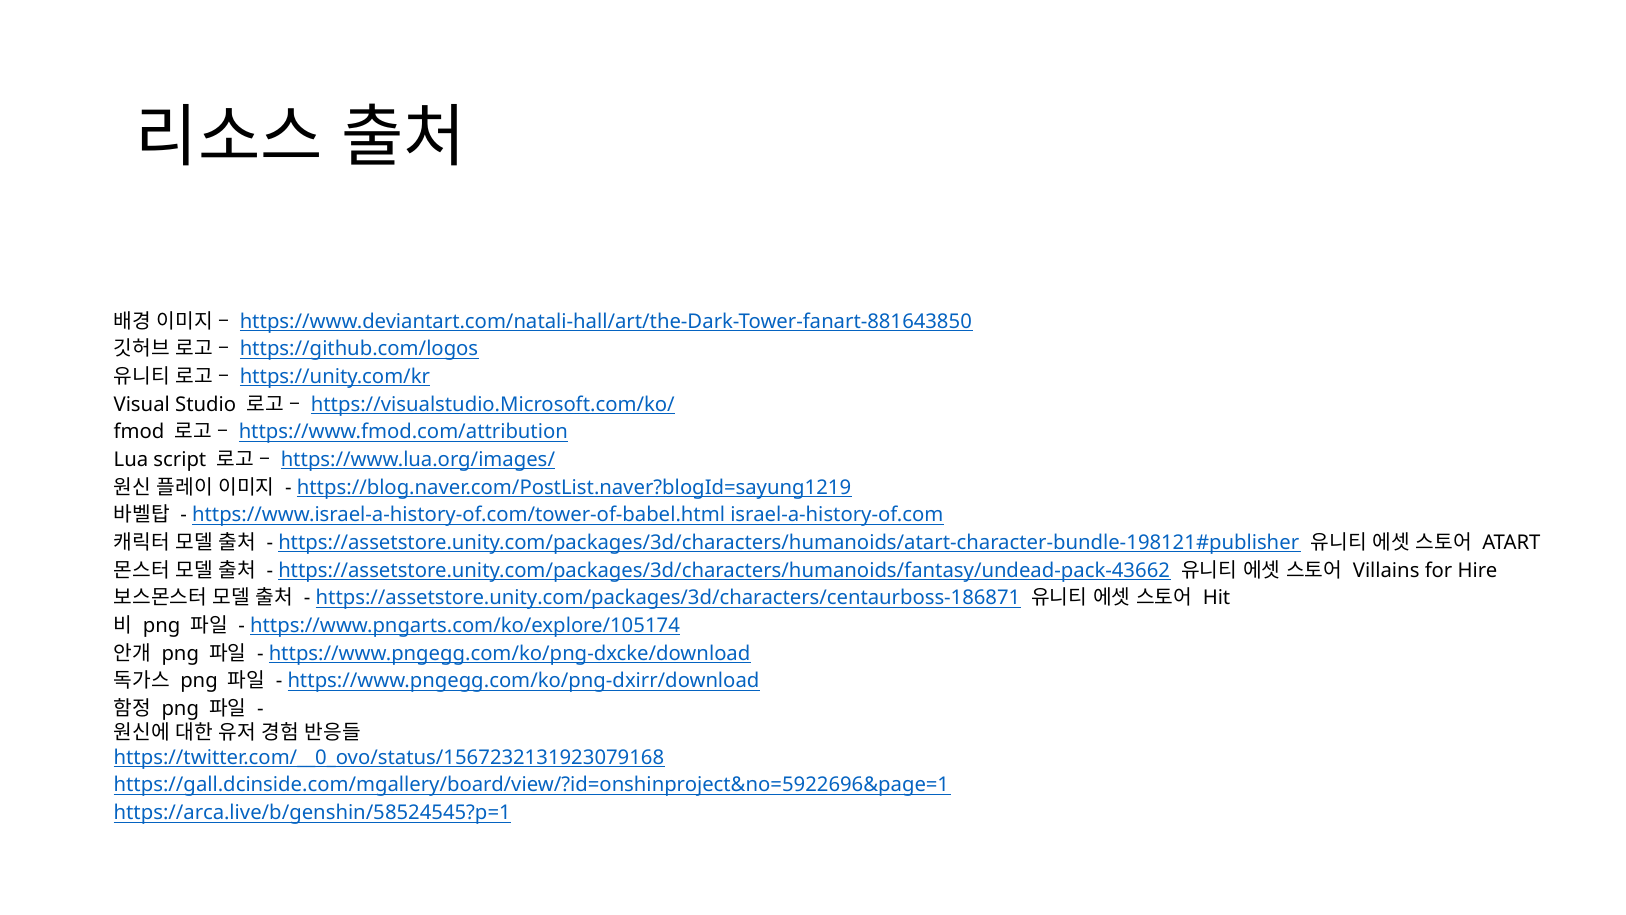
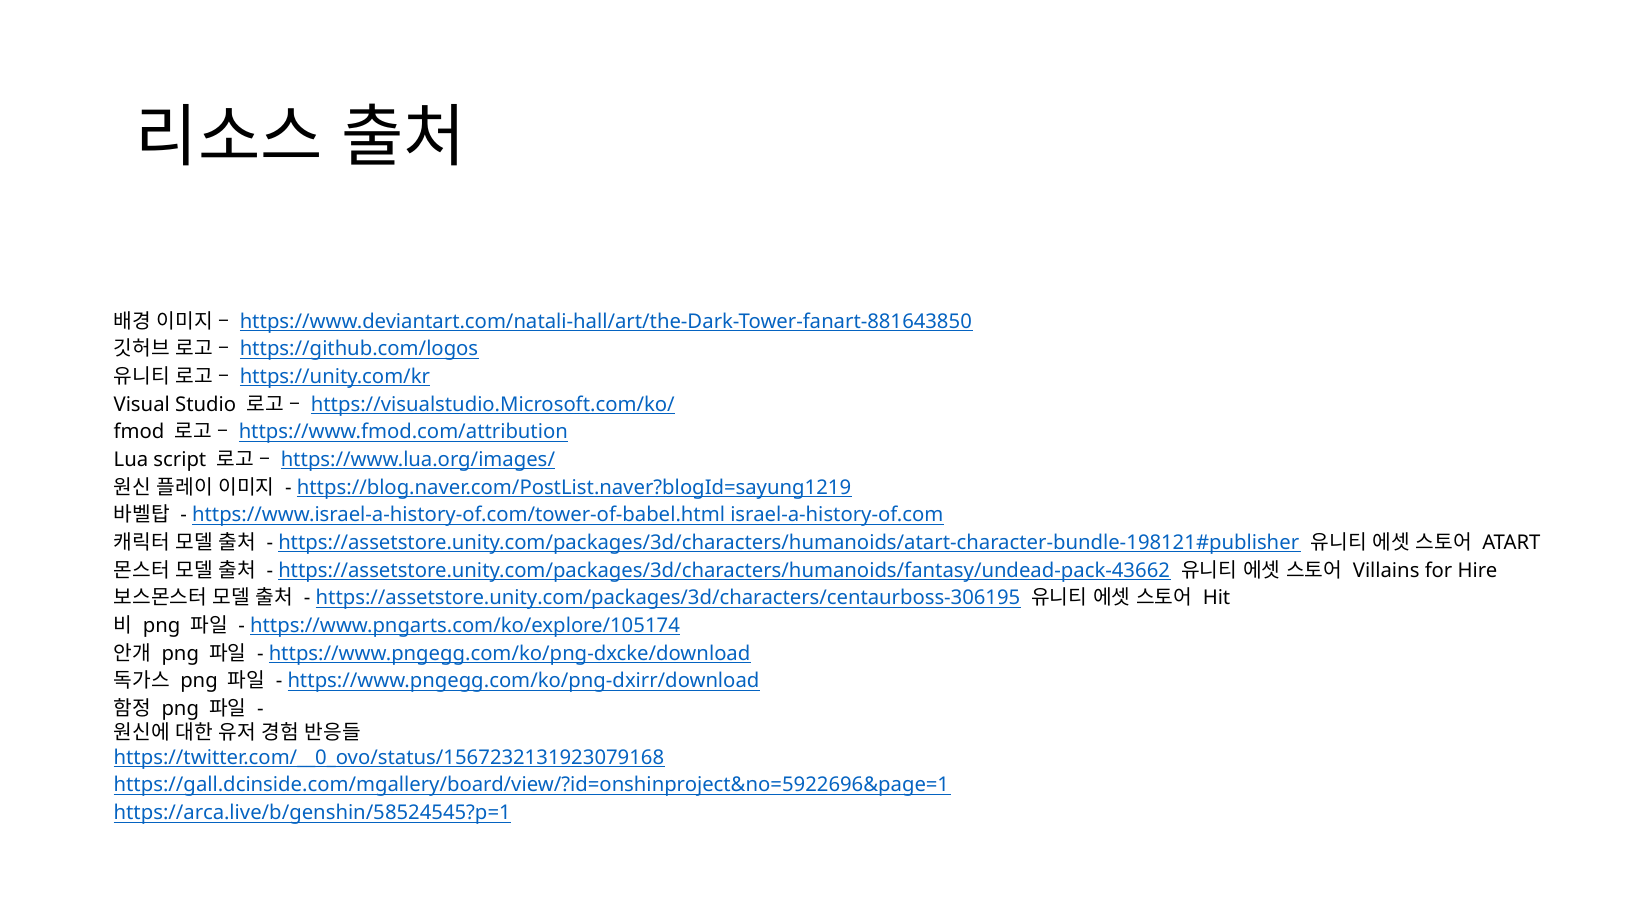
https://assetstore.unity.com/packages/3d/characters/centaurboss-186871: https://assetstore.unity.com/packages/3d/characters/centaurboss-186871 -> https://assetstore.unity.com/packages/3d/characters/centaurboss-306195
